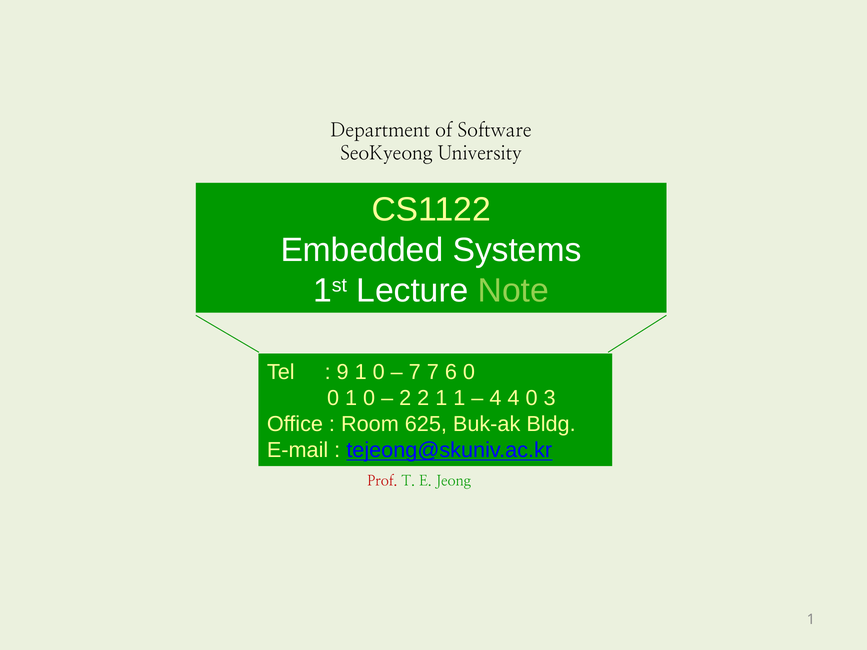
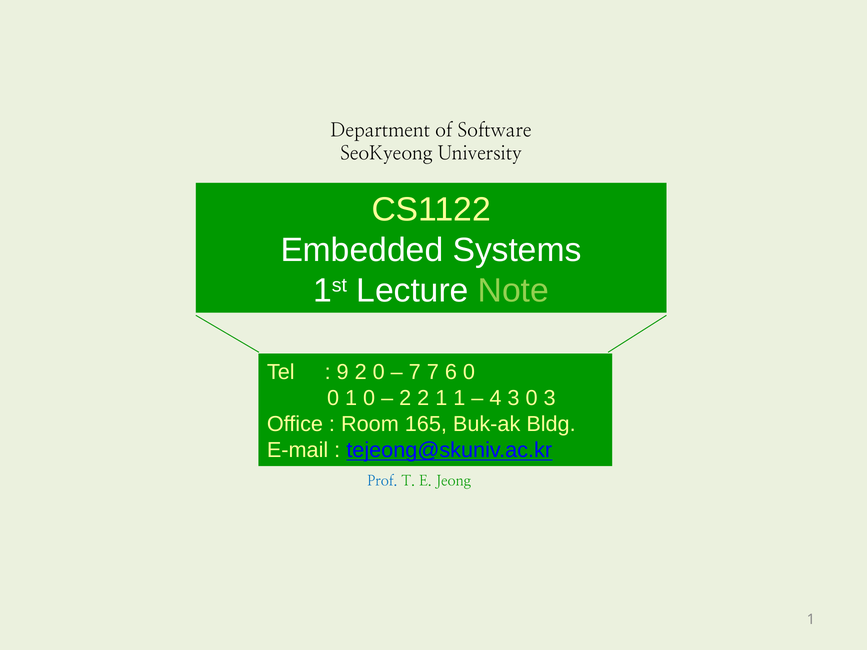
9 1: 1 -> 2
4 4: 4 -> 3
625: 625 -> 165
Prof colour: red -> blue
